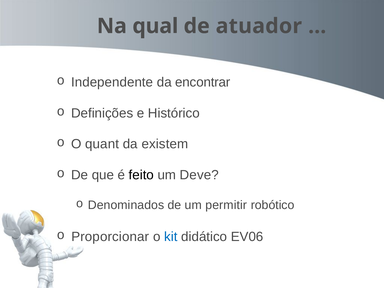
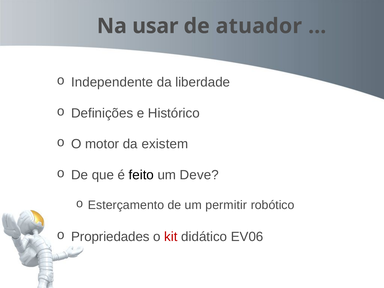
qual: qual -> usar
encontrar: encontrar -> liberdade
quant: quant -> motor
Denominados: Denominados -> Esterçamento
Proporcionar: Proporcionar -> Propriedades
kit colour: blue -> red
